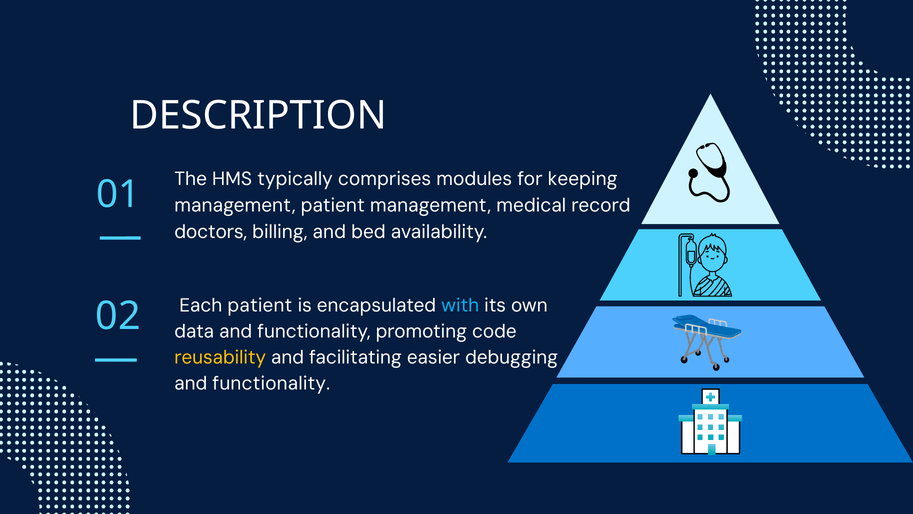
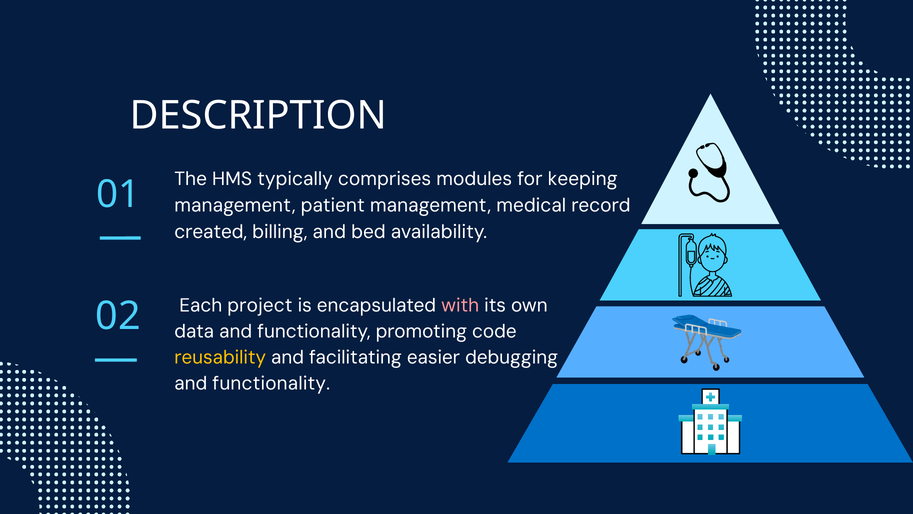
doctors: doctors -> created
Each patient: patient -> project
with colour: light blue -> pink
